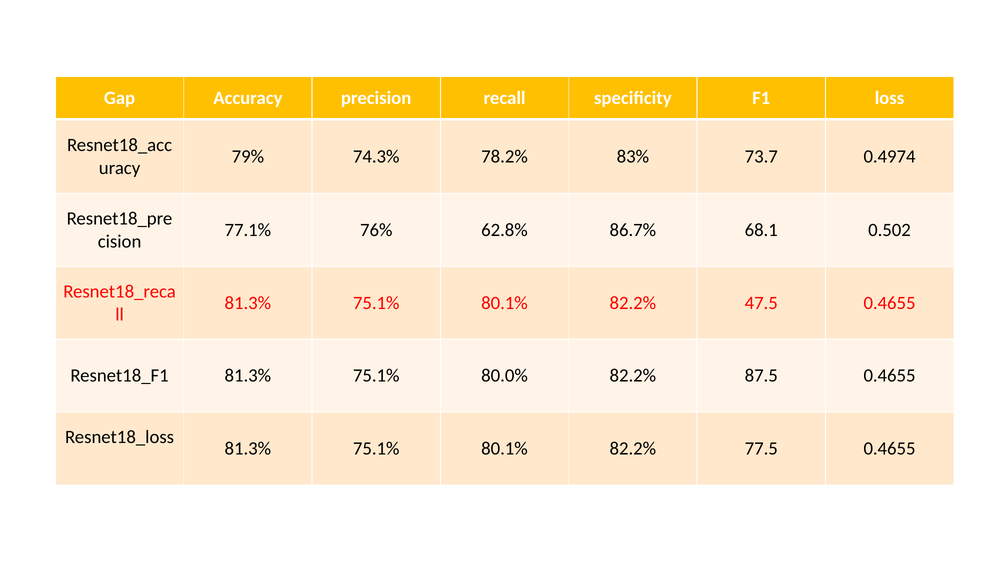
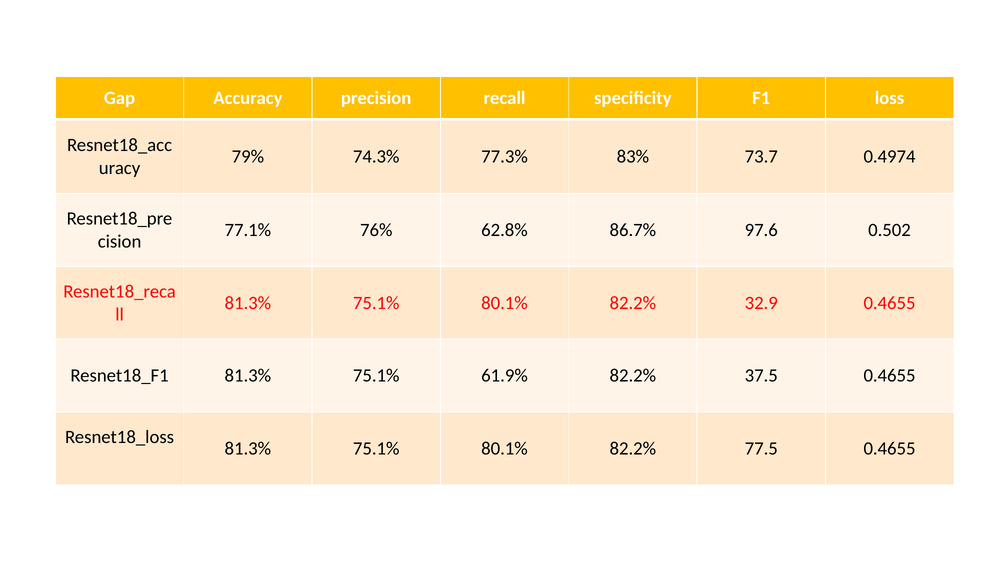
78.2%: 78.2% -> 77.3%
68.1: 68.1 -> 97.6
47.5: 47.5 -> 32.9
80.0%: 80.0% -> 61.9%
87.5: 87.5 -> 37.5
